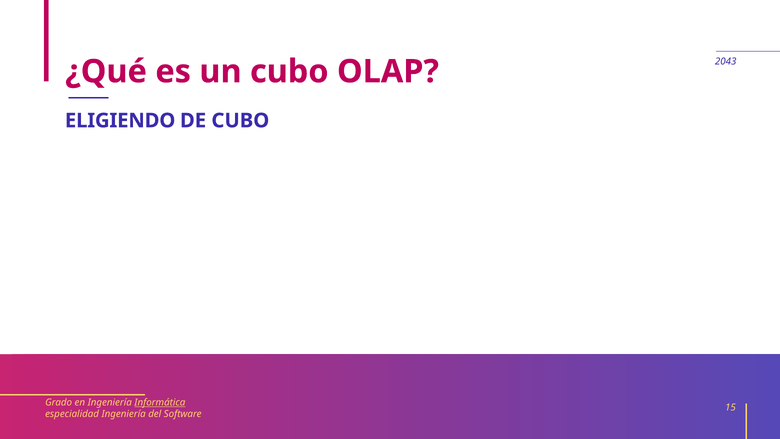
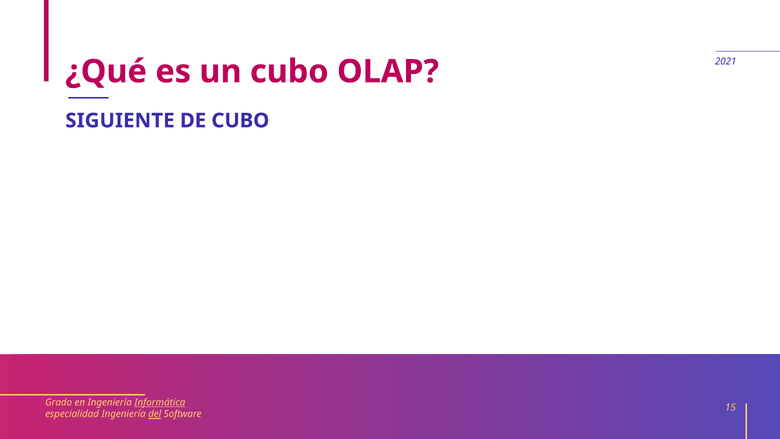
2043: 2043 -> 2021
ELIGIENDO: ELIGIENDO -> SIGUIENTE
del underline: none -> present
